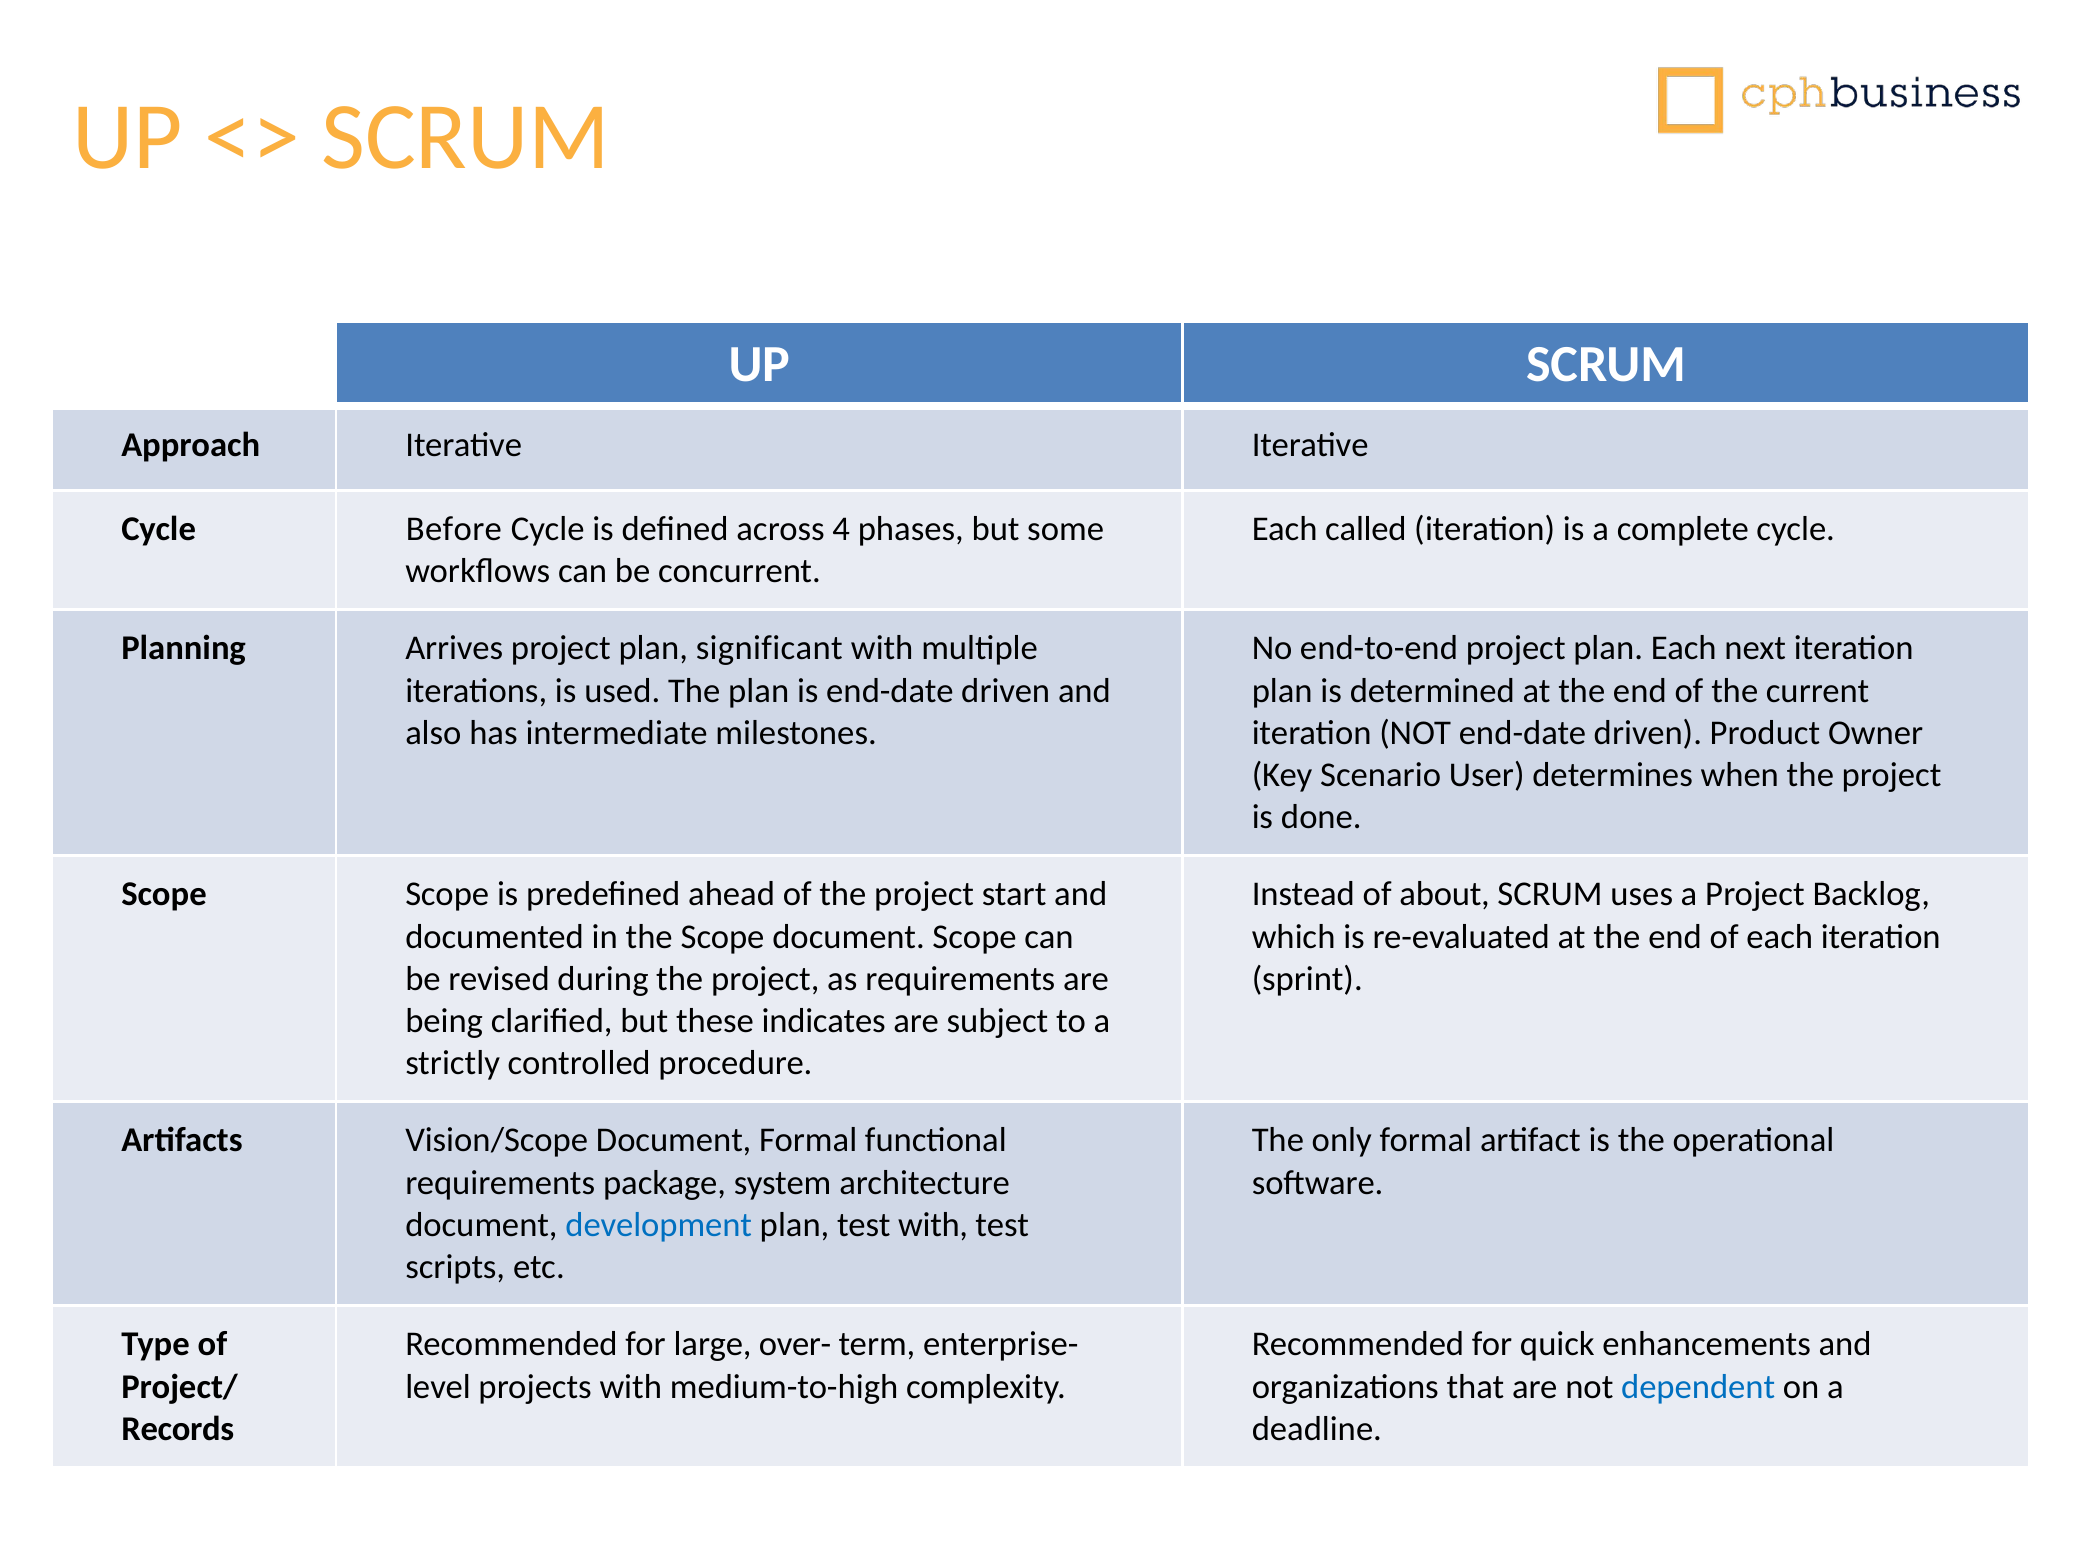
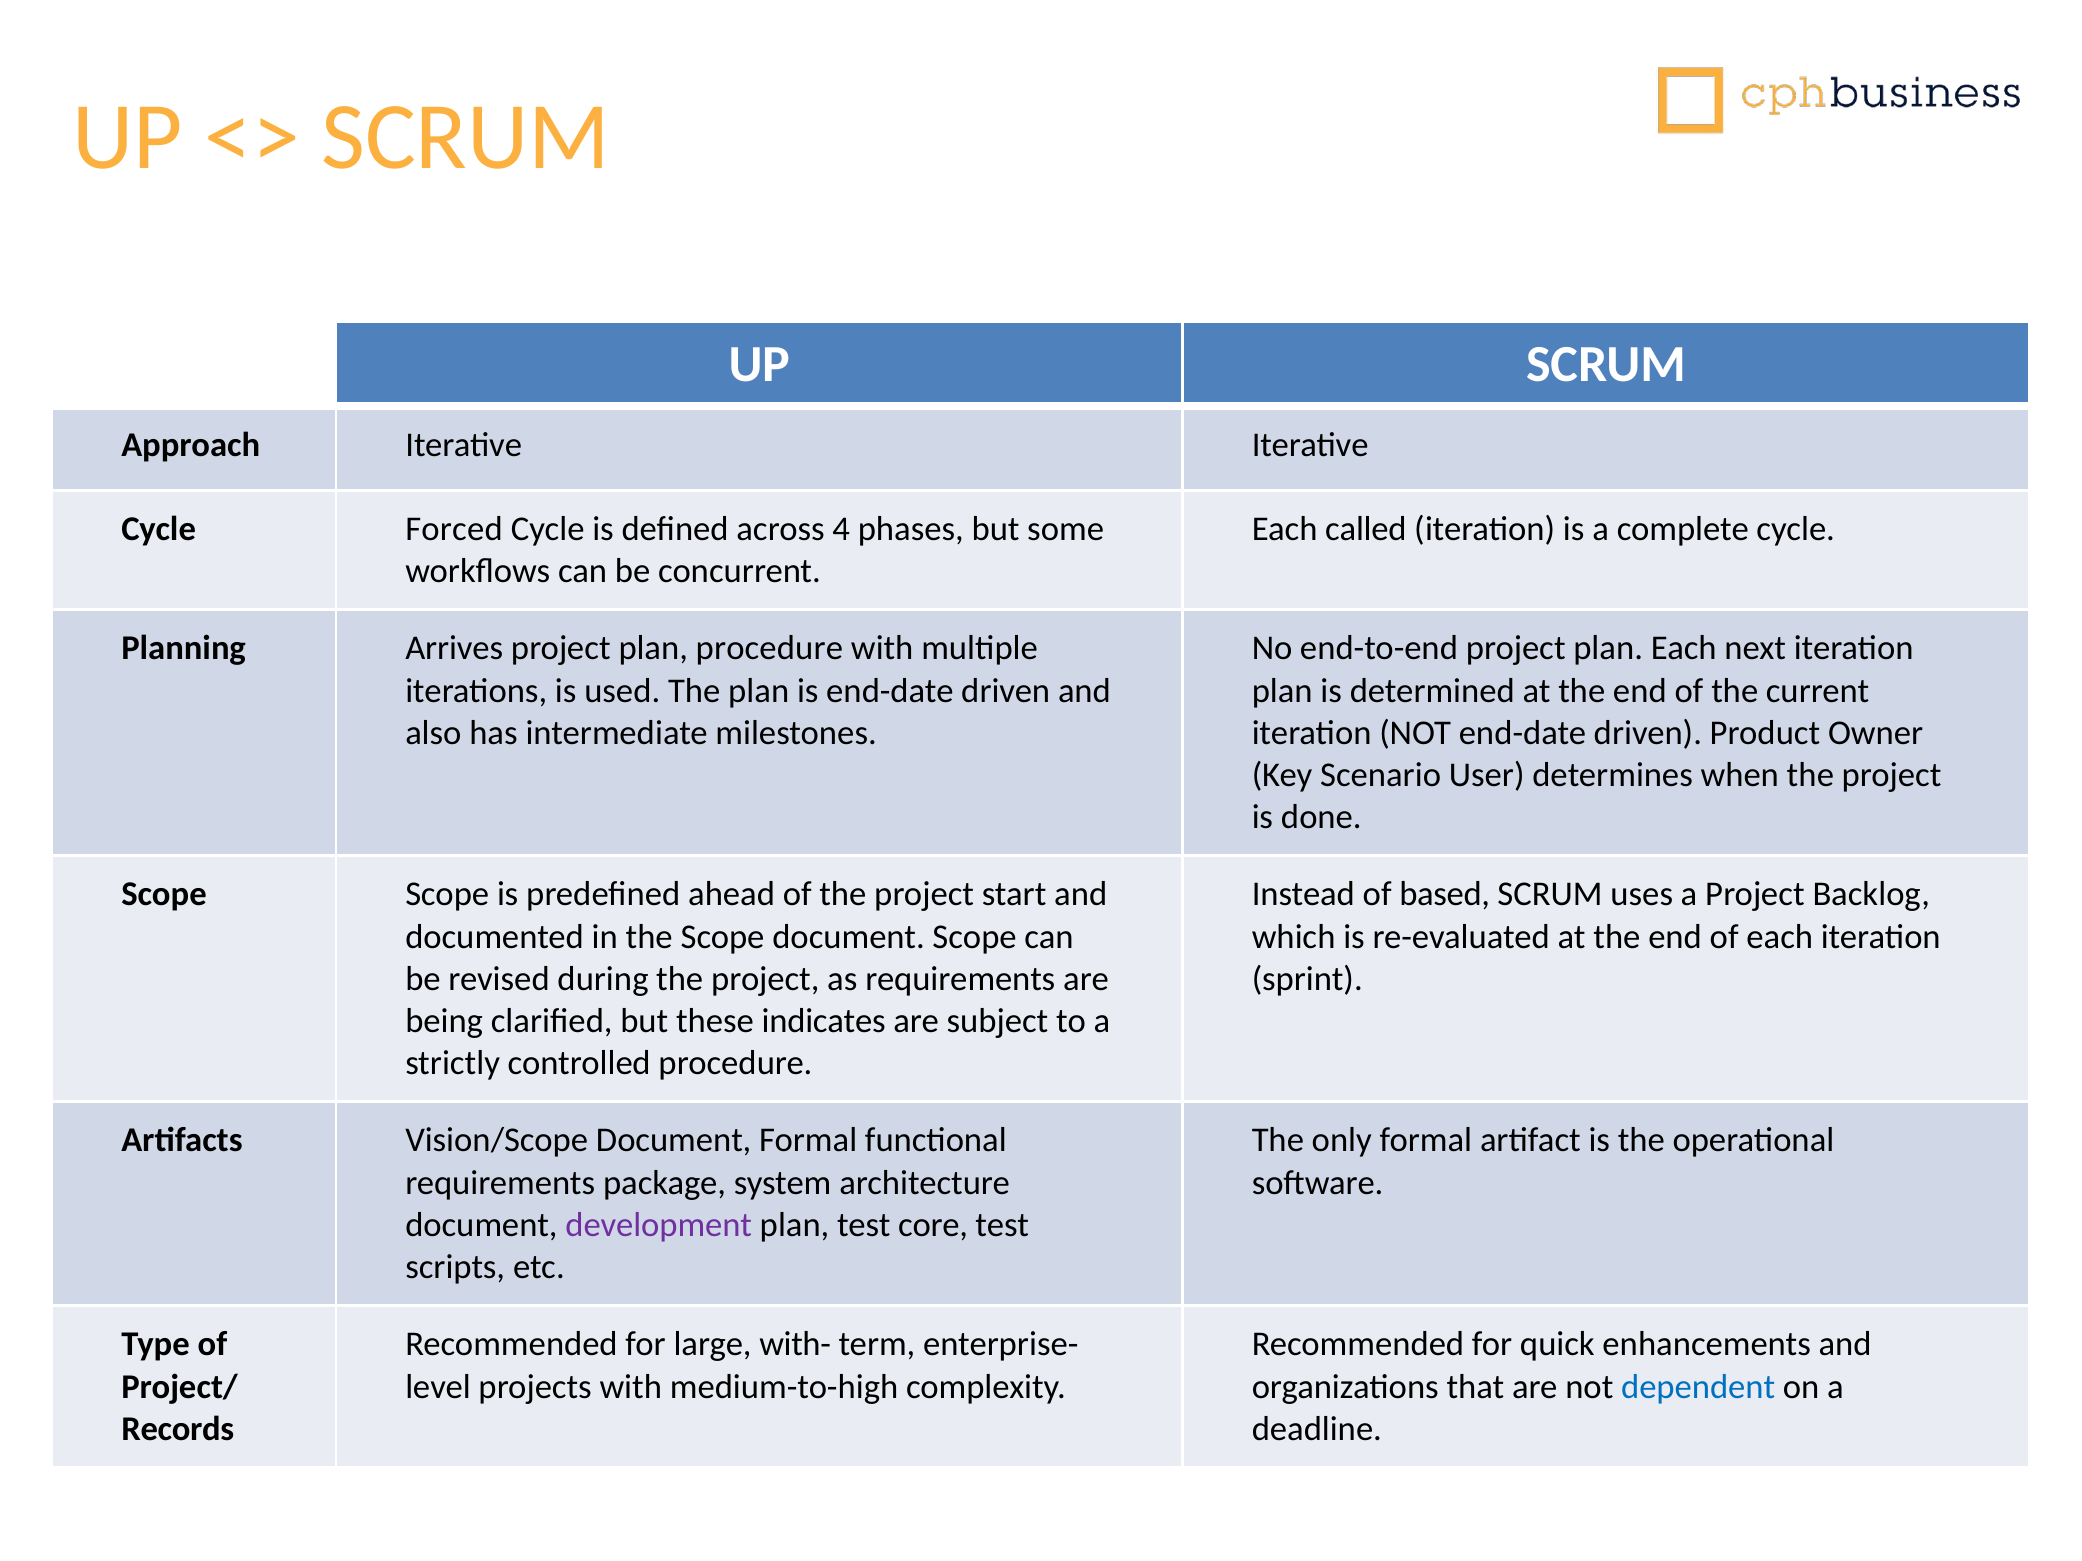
Before: Before -> Forced
plan significant: significant -> procedure
about: about -> based
development colour: blue -> purple
test with: with -> core
over-: over- -> with-
